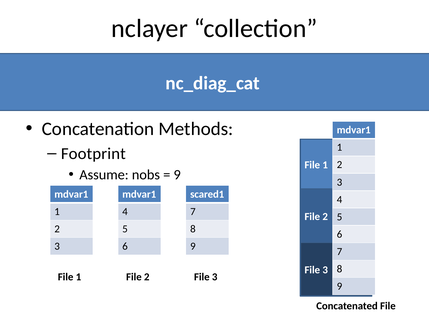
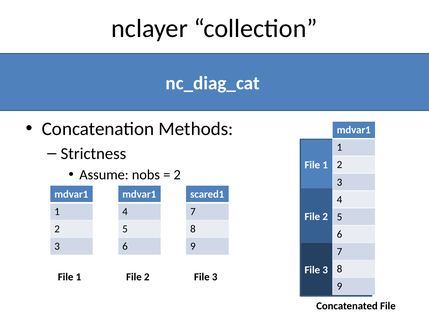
Footprint: Footprint -> Strictness
9 at (177, 175): 9 -> 2
